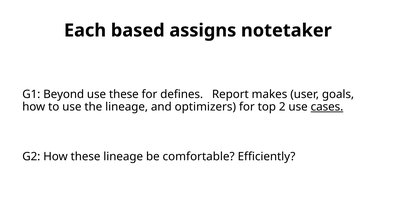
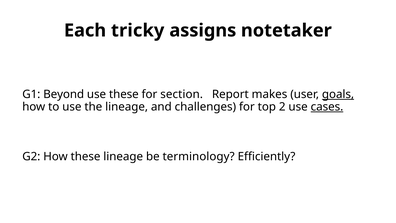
based: based -> tricky
defines: defines -> section
goals underline: none -> present
optimizers: optimizers -> challenges
comfortable: comfortable -> terminology
